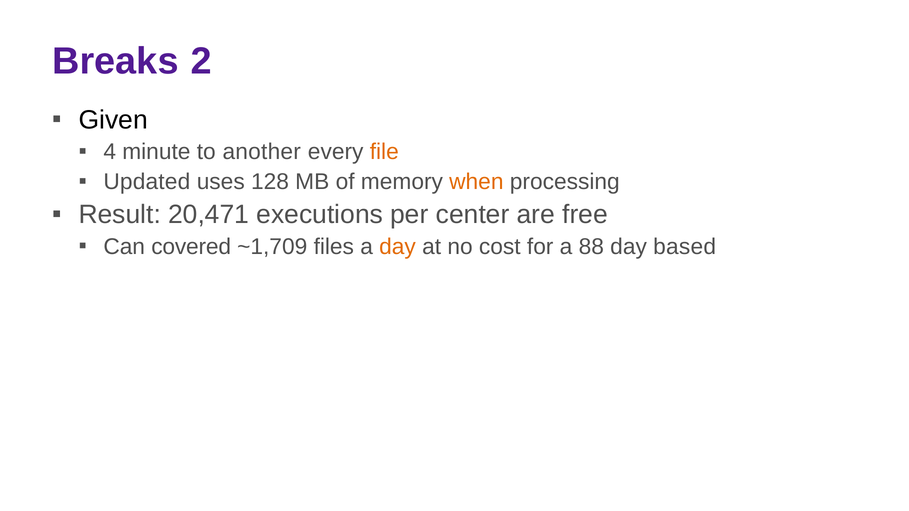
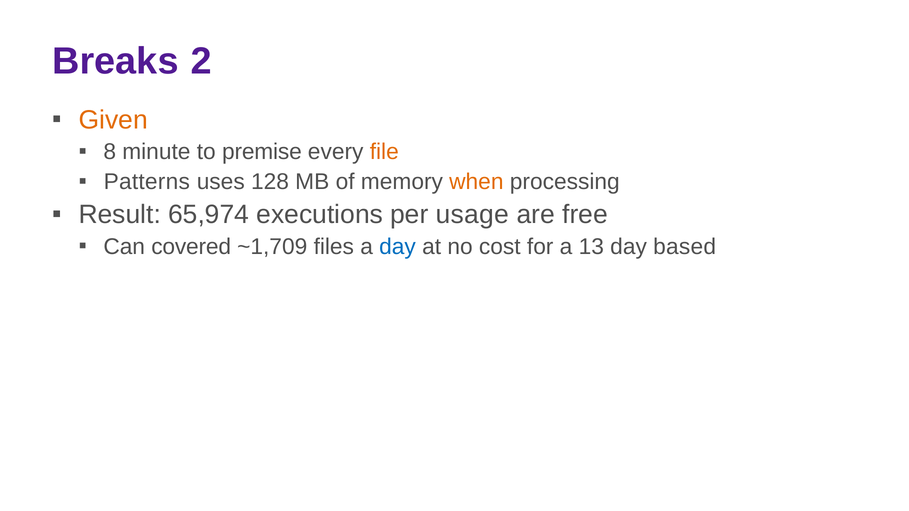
Given colour: black -> orange
4: 4 -> 8
another: another -> premise
Updated: Updated -> Patterns
20,471: 20,471 -> 65,974
center: center -> usage
day at (398, 247) colour: orange -> blue
88: 88 -> 13
